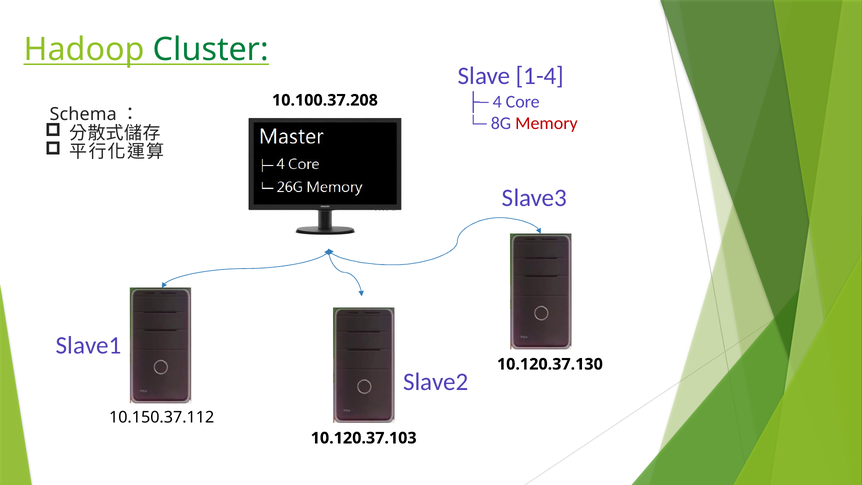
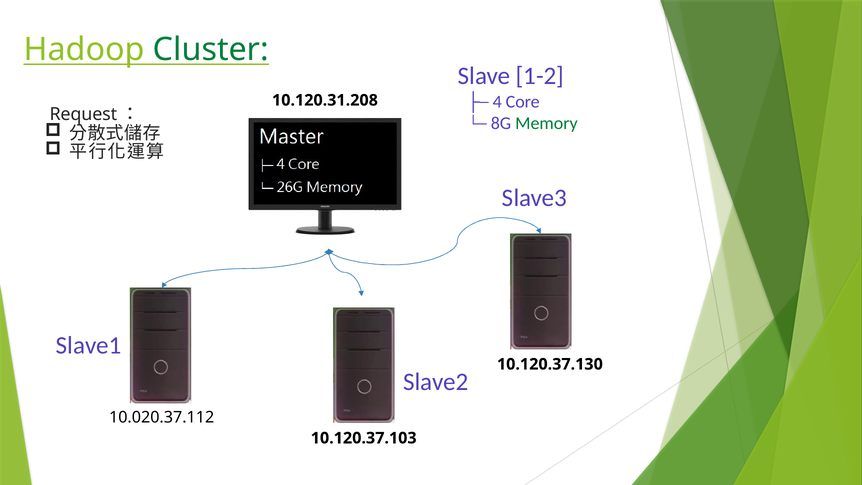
1-4: 1-4 -> 1-2
10.100.37.208: 10.100.37.208 -> 10.120.31.208
Schema: Schema -> Request
Memory colour: red -> green
10.150.37.112: 10.150.37.112 -> 10.020.37.112
